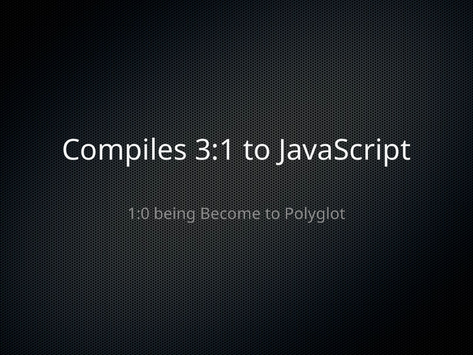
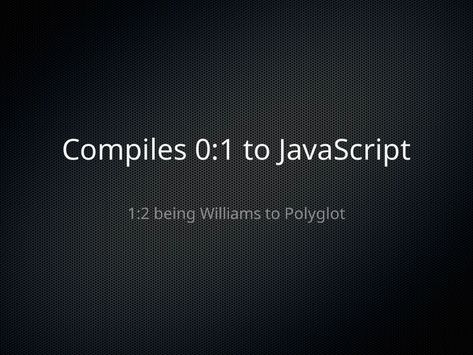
3:1: 3:1 -> 0:1
1:0: 1:0 -> 1:2
Become: Become -> Williams
